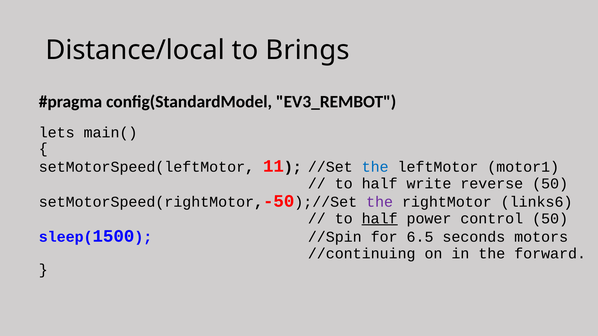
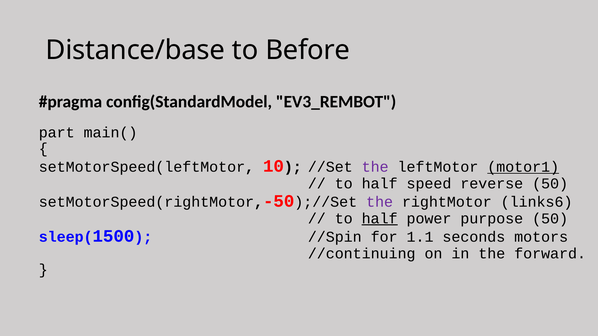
Distance/local: Distance/local -> Distance/base
Brings: Brings -> Before
lets: lets -> part
11: 11 -> 10
the at (375, 167) colour: blue -> purple
motor1 underline: none -> present
write: write -> speed
control: control -> purpose
6.5: 6.5 -> 1.1
